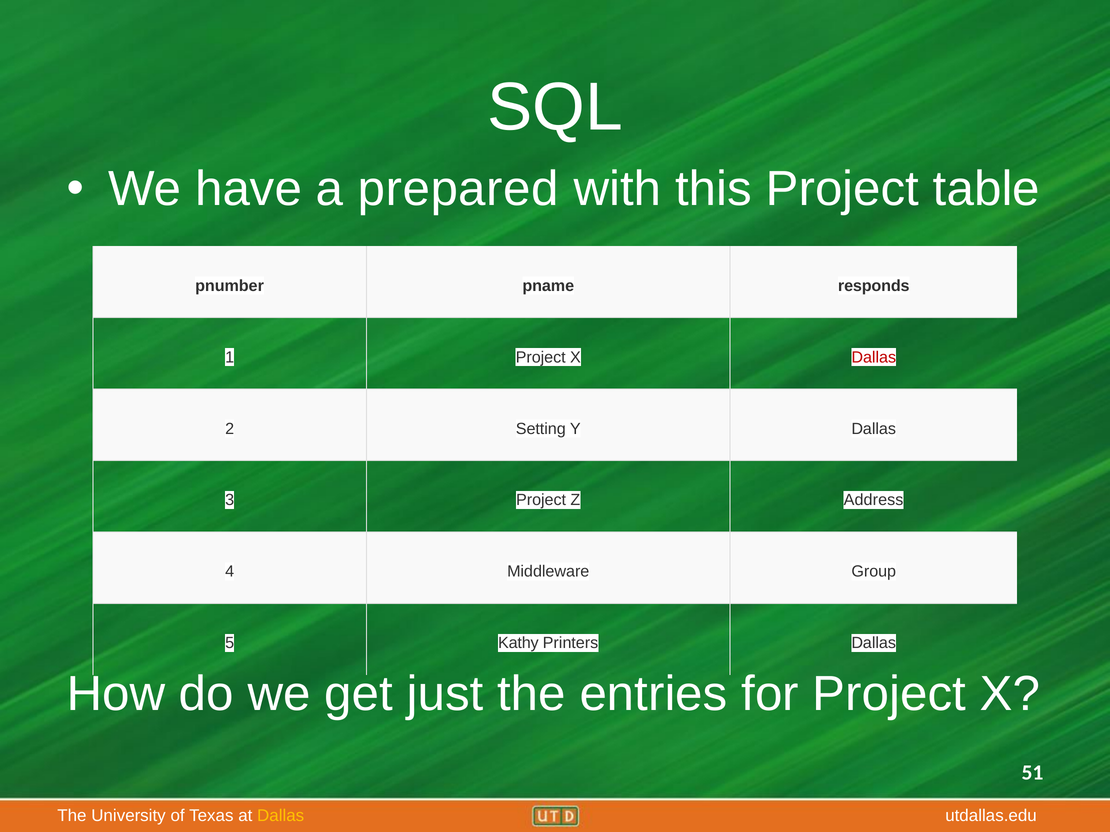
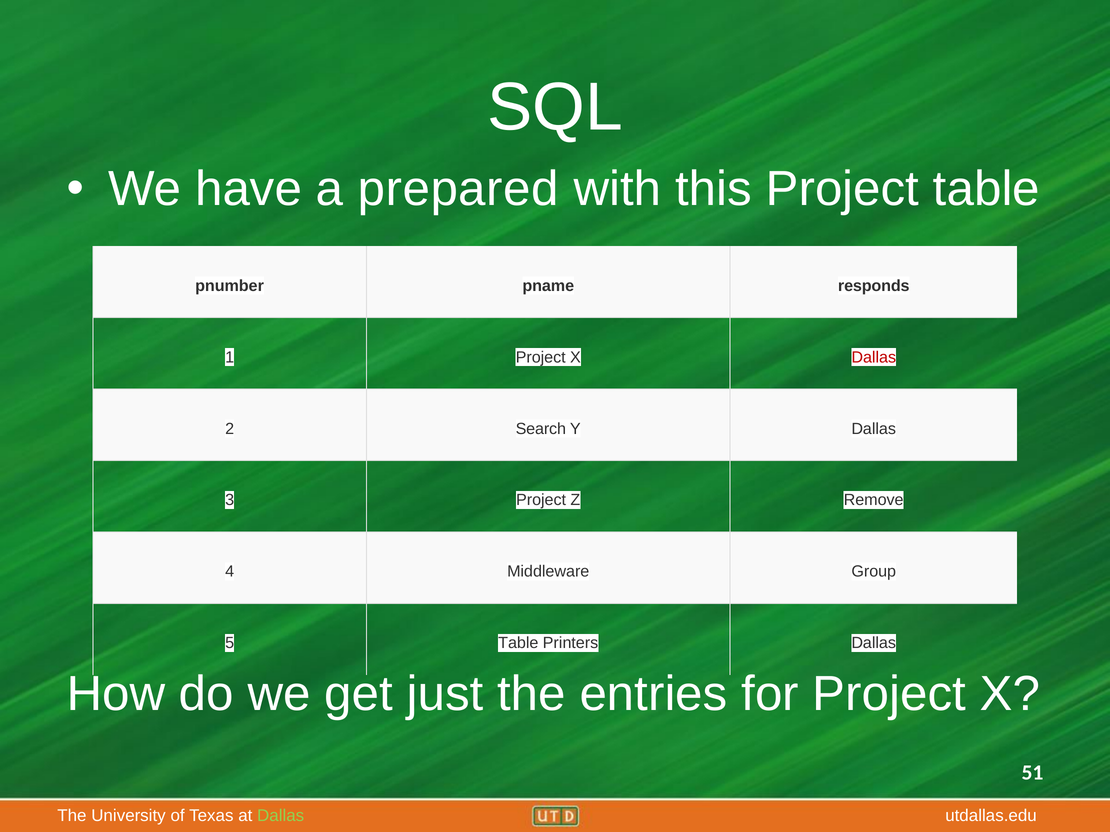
Setting: Setting -> Search
Address: Address -> Remove
5 Kathy: Kathy -> Table
Dallas at (281, 816) colour: yellow -> light green
